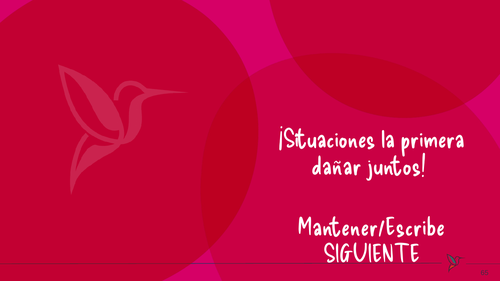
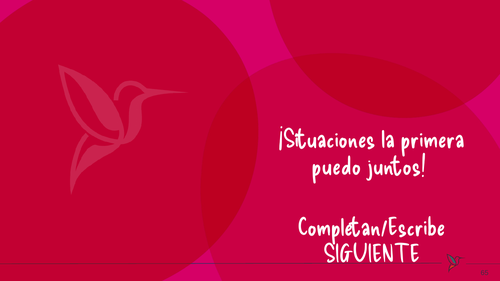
dañar: dañar -> puedo
Mantener/Escribe: Mantener/Escribe -> Completan/Escribe
